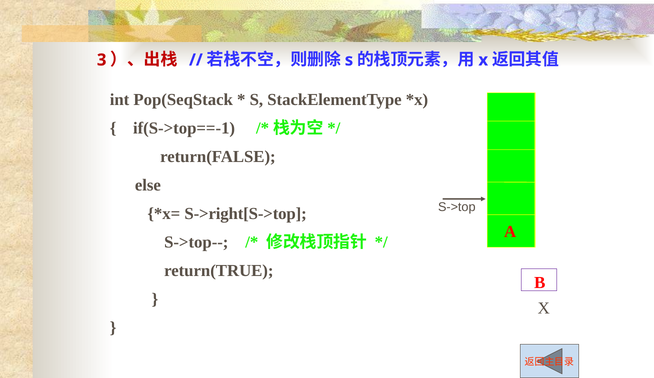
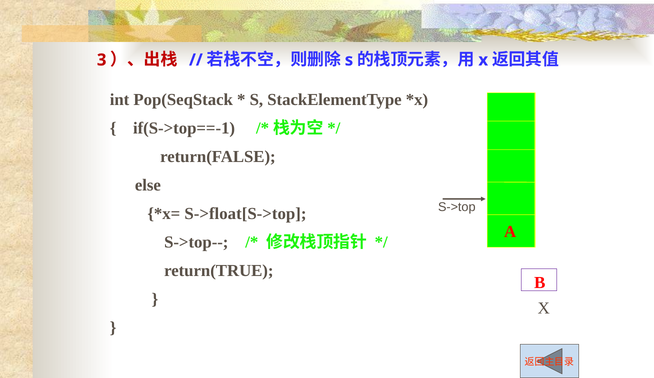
S->right[S->top: S->right[S->top -> S->float[S->top
